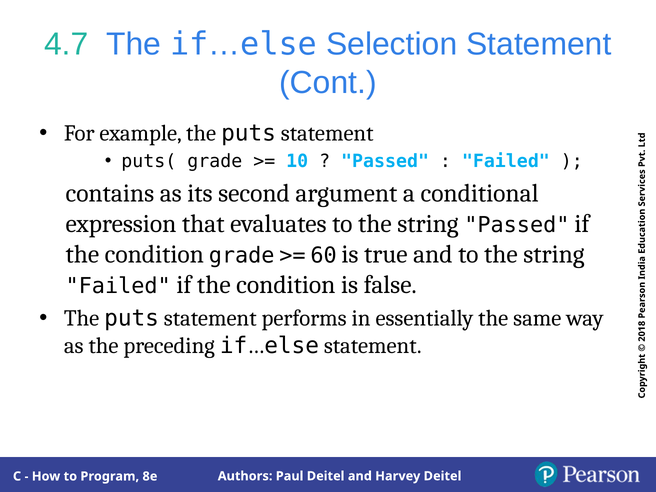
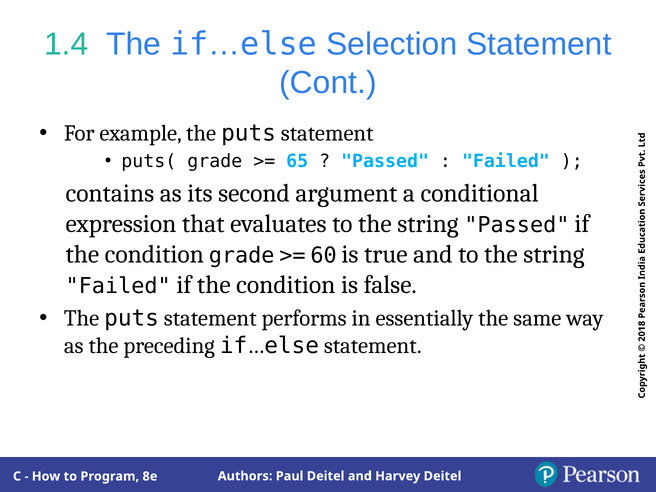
4.7: 4.7 -> 1.4
10: 10 -> 65
